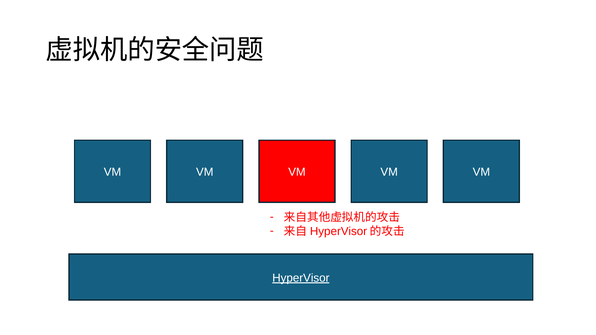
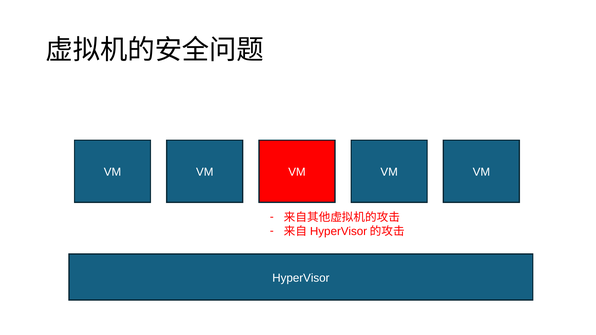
HyperVisor underline: present -> none
